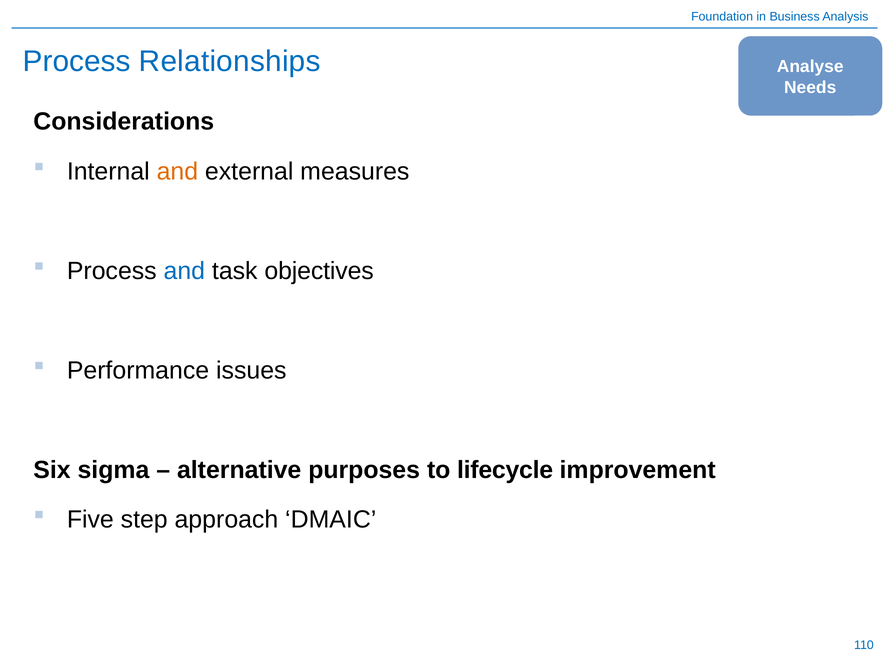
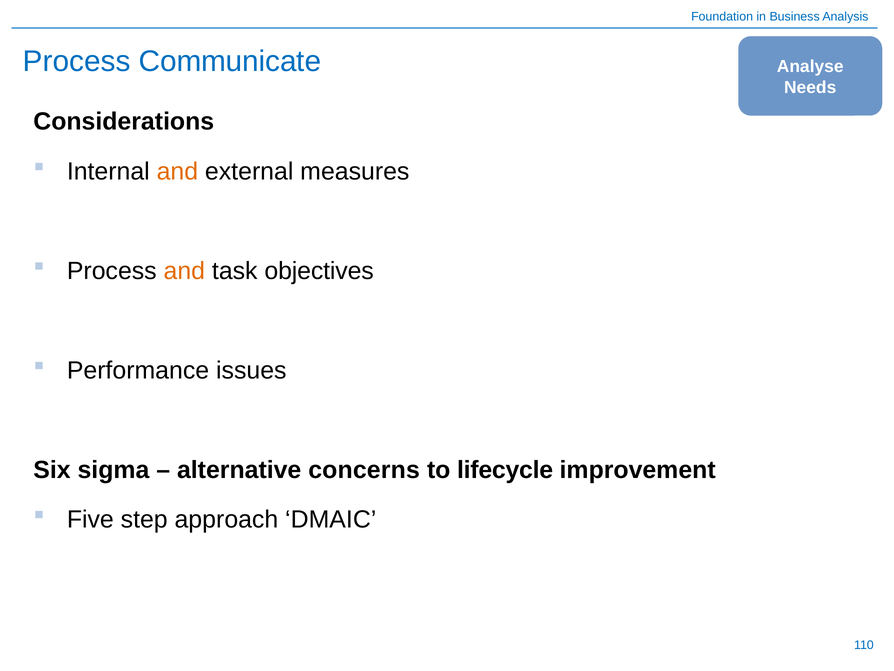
Relationships: Relationships -> Communicate
and at (184, 271) colour: blue -> orange
purposes: purposes -> concerns
